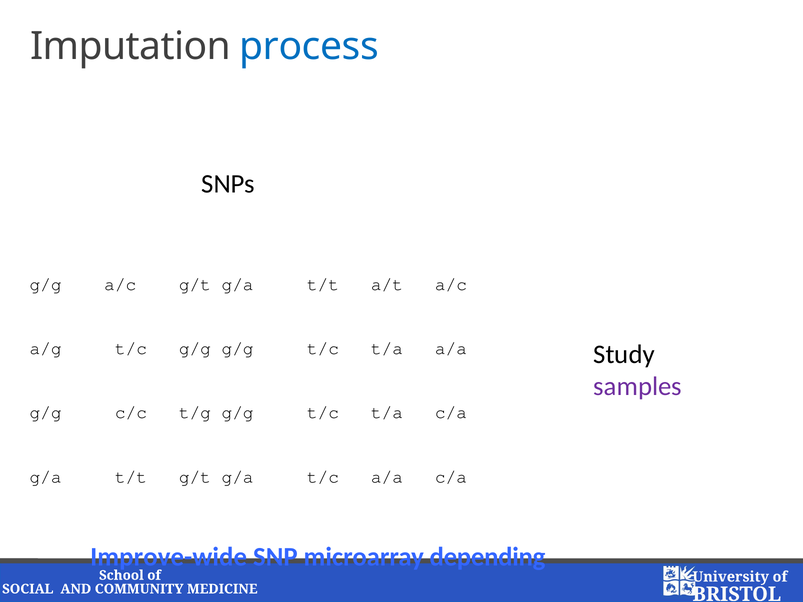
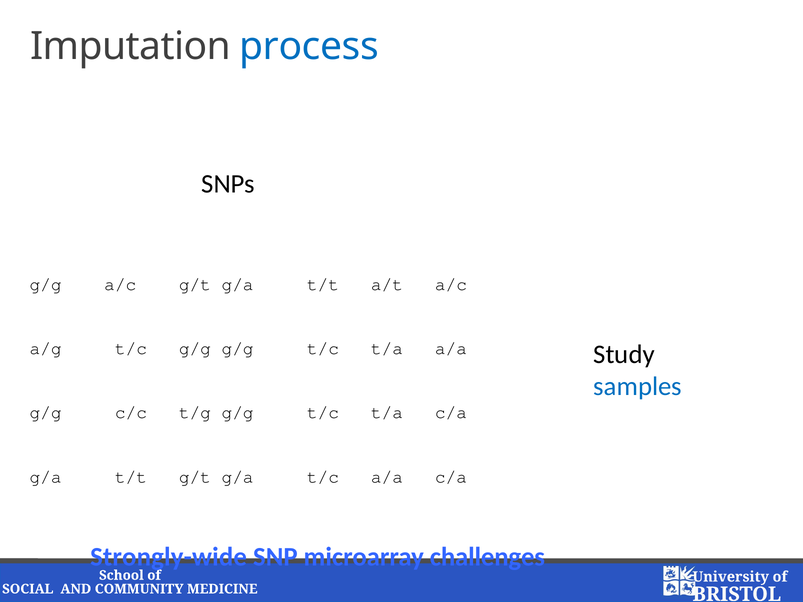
samples colour: purple -> blue
Improve-wide: Improve-wide -> Strongly-wide
depending: depending -> challenges
